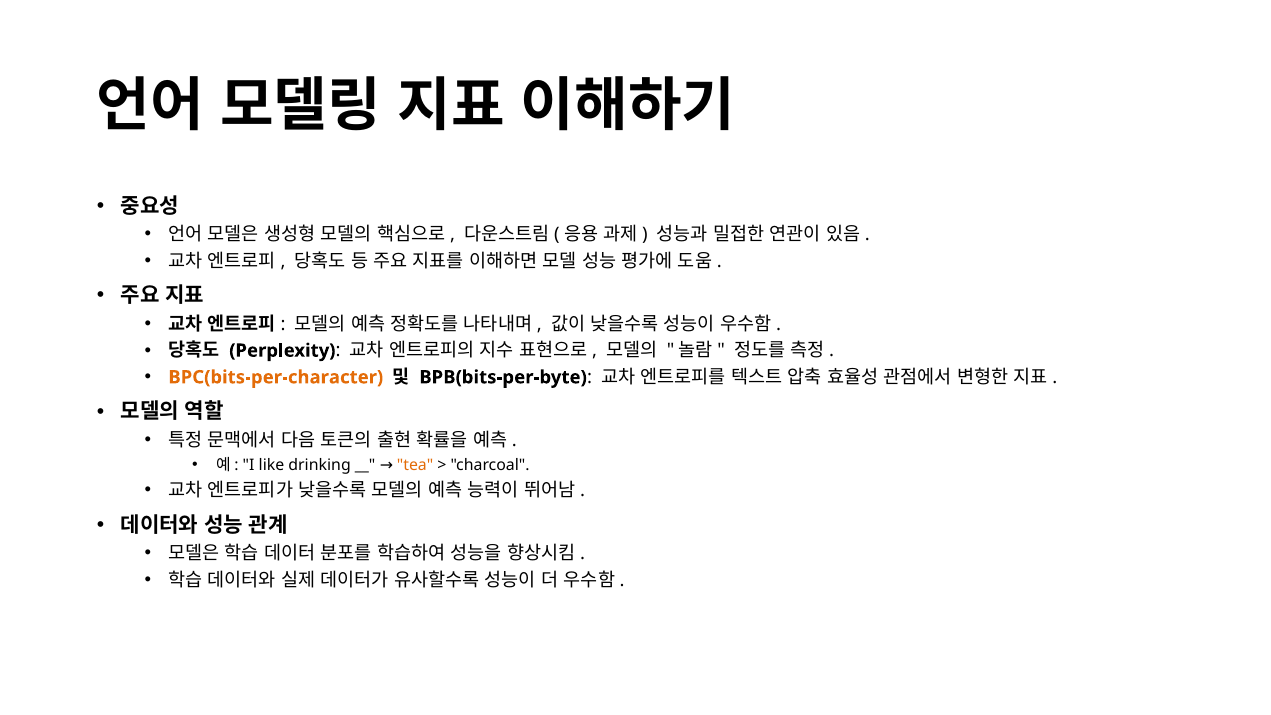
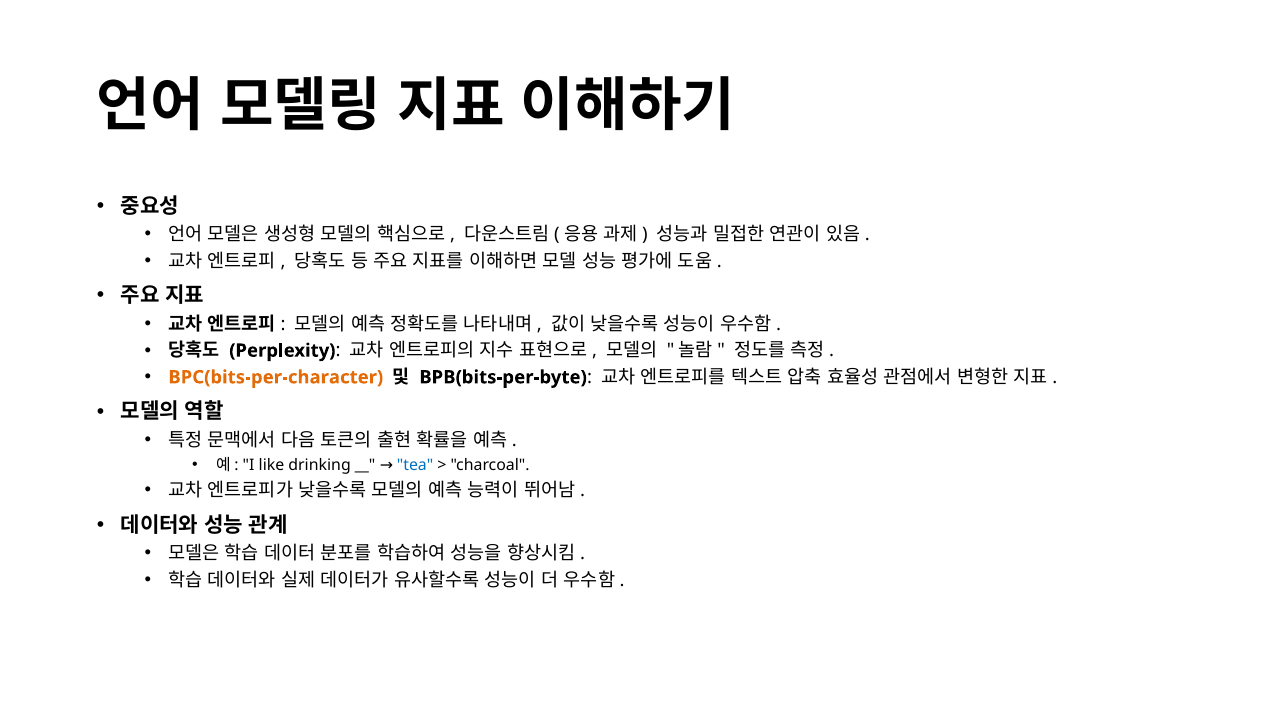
tea colour: orange -> blue
